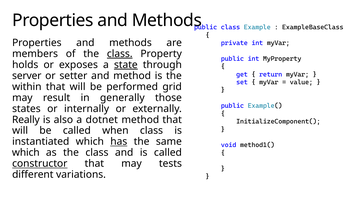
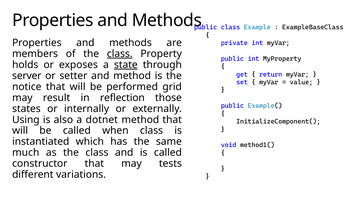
within: within -> notice
generally: generally -> reflection
Really: Really -> Using
has underline: present -> none
which at (26, 153): which -> much
constructor underline: present -> none
